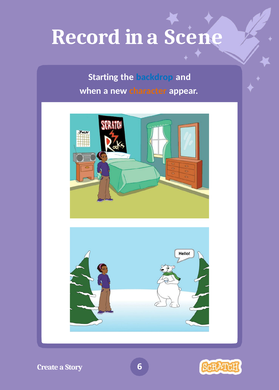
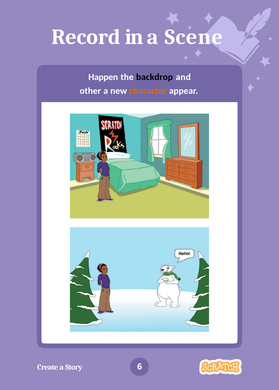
Starting: Starting -> Happen
backdrop colour: blue -> black
when: when -> other
